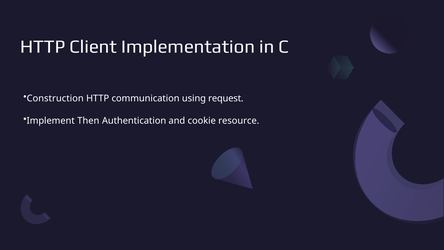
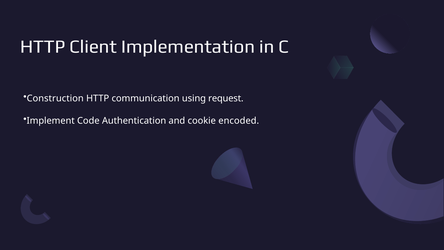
Then: Then -> Code
resource: resource -> encoded
